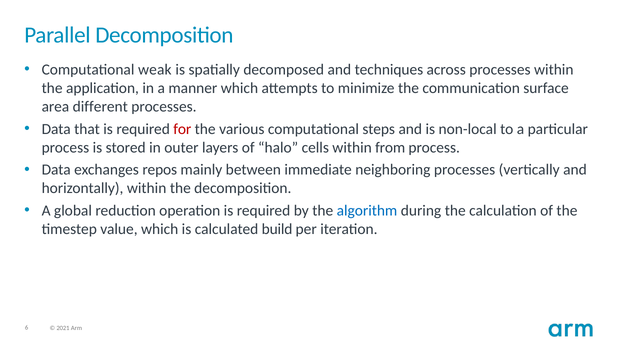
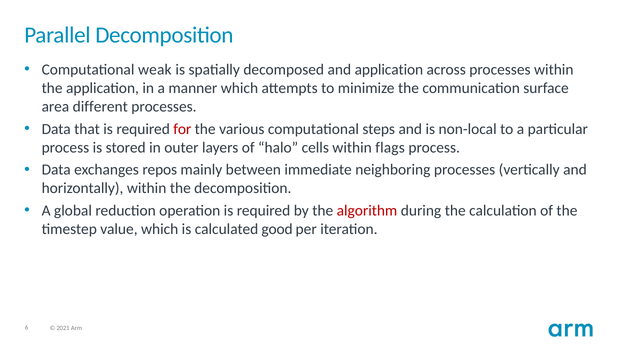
and techniques: techniques -> application
from: from -> flags
algorithm colour: blue -> red
build: build -> good
